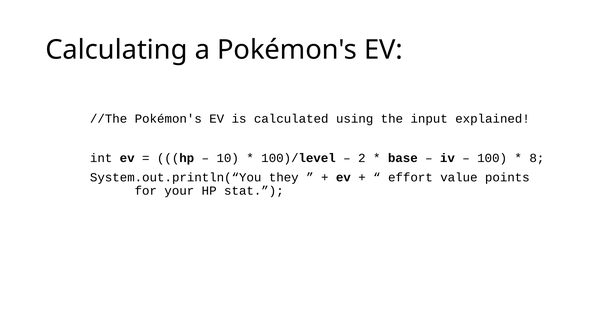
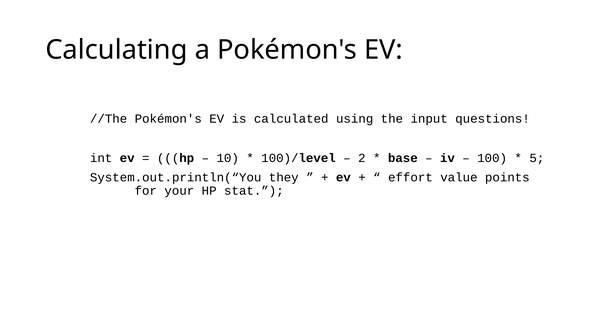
explained: explained -> questions
8: 8 -> 5
